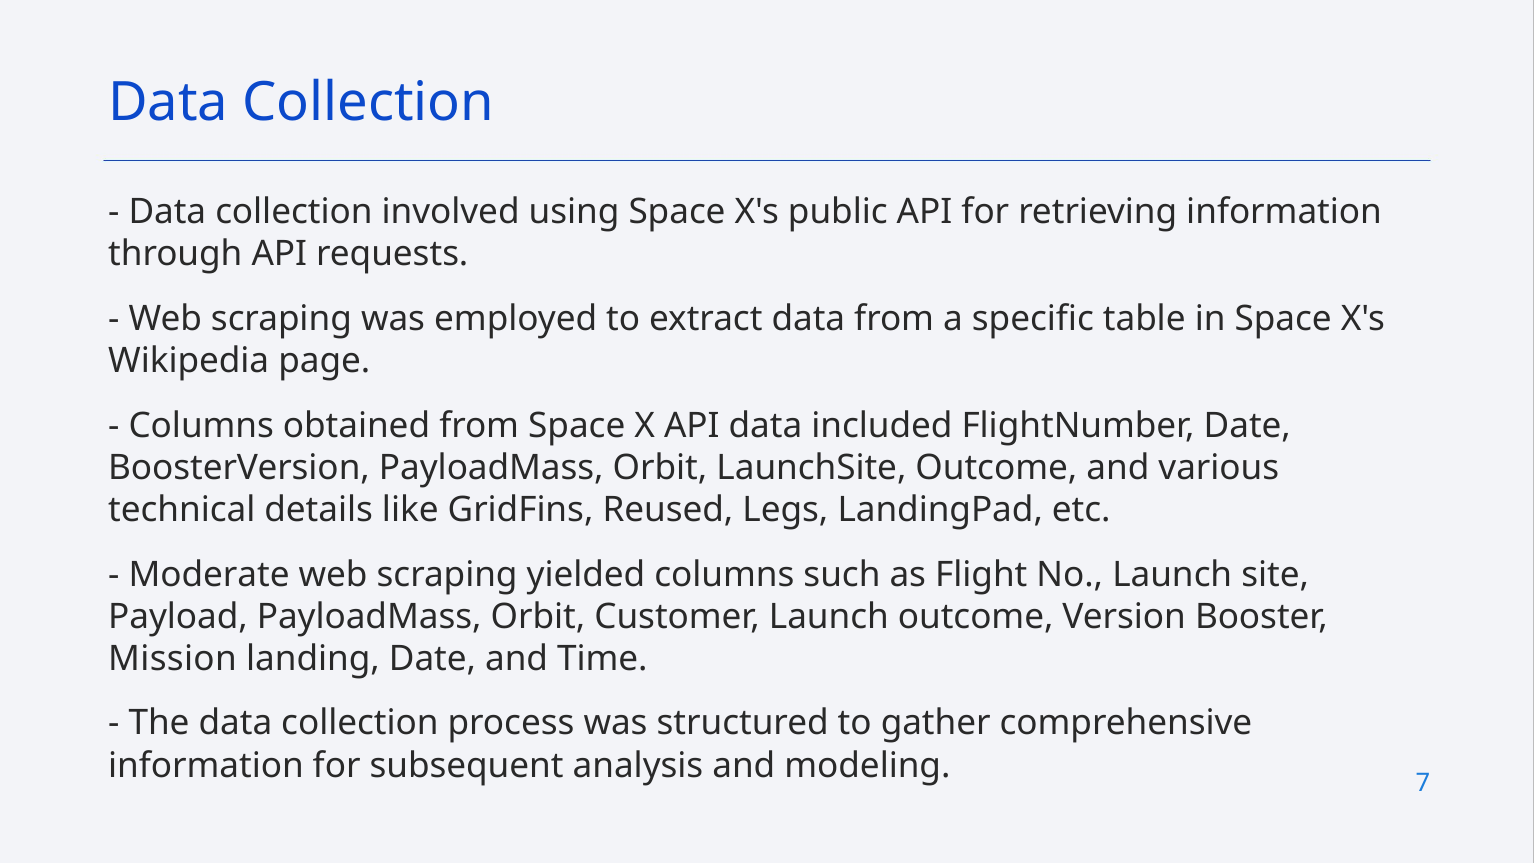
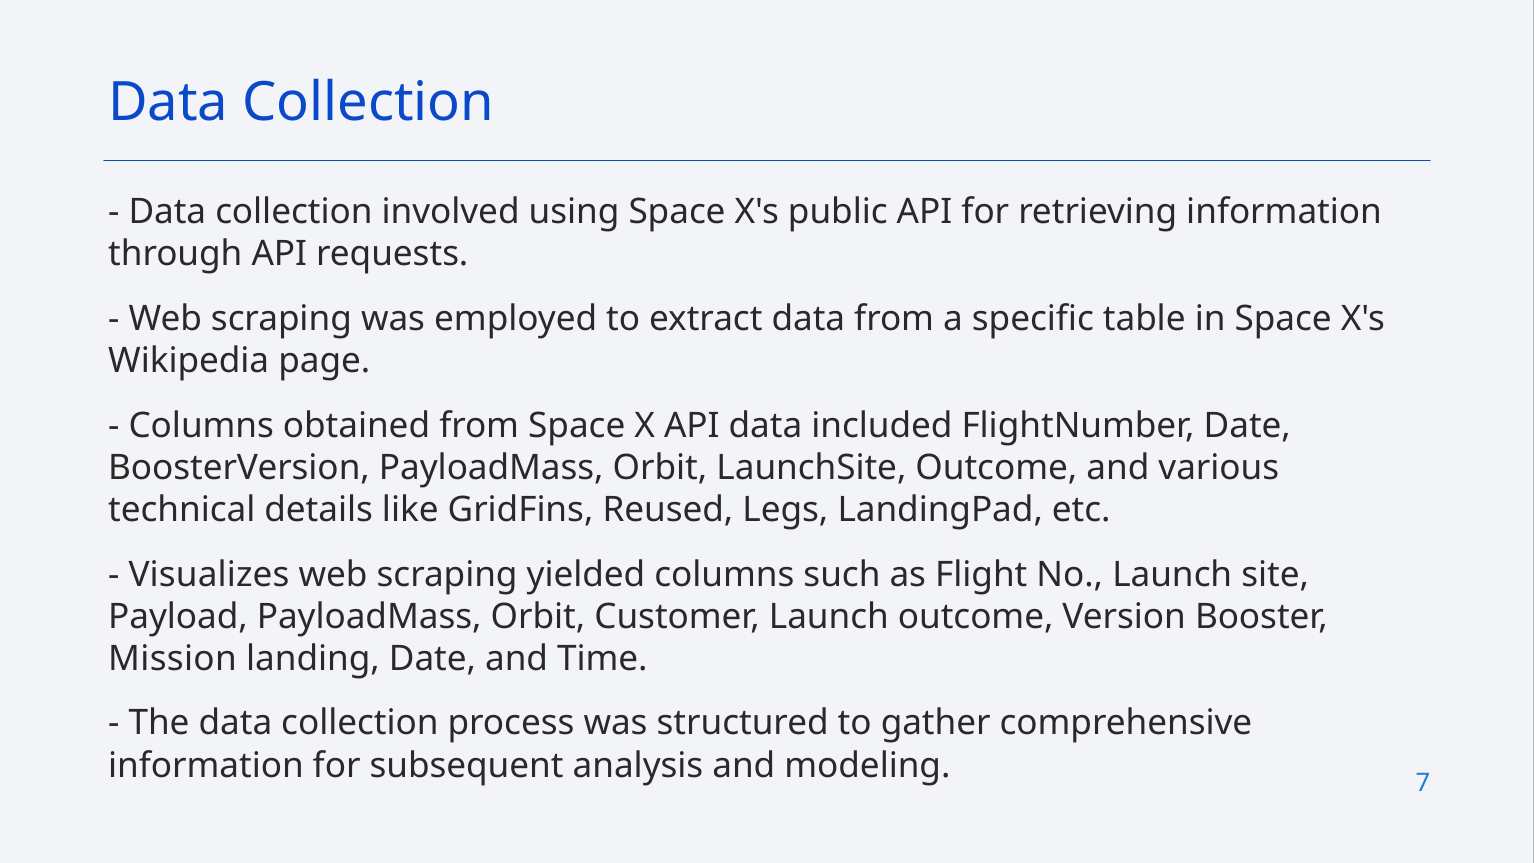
Moderate: Moderate -> Visualizes
